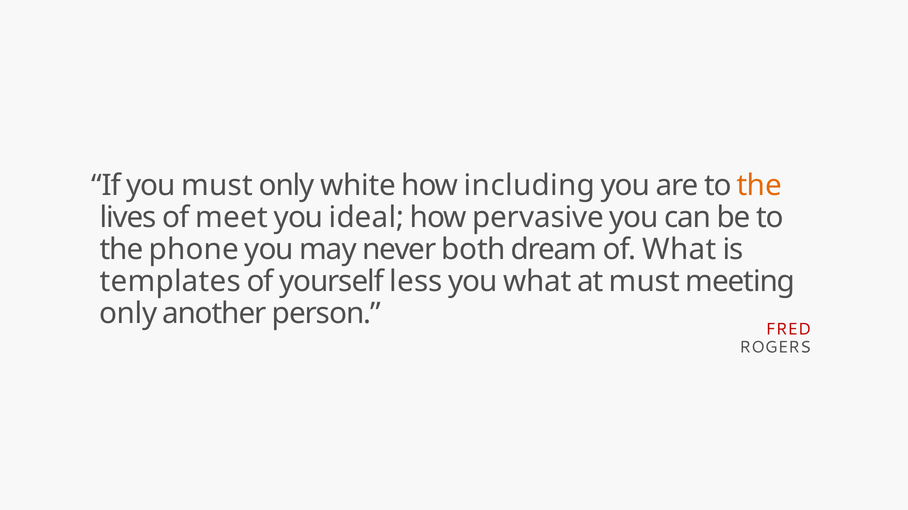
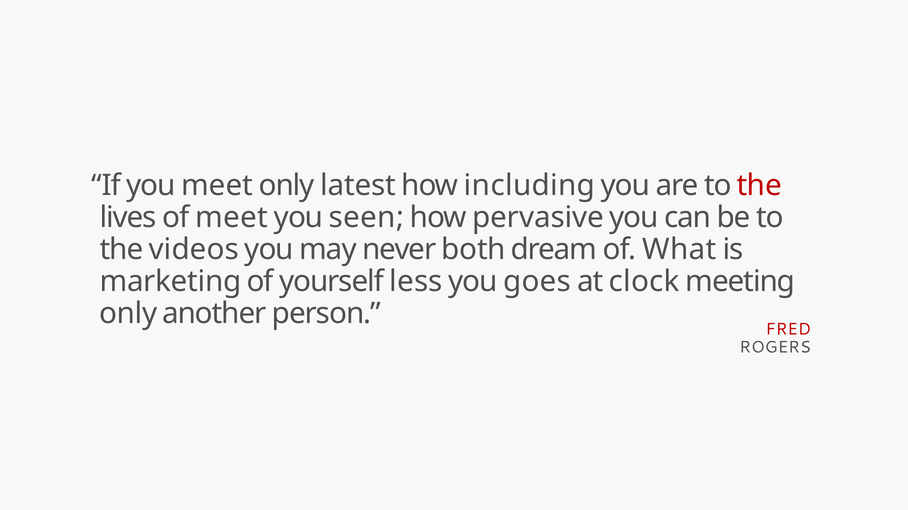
you must: must -> meet
white: white -> latest
the at (759, 186) colour: orange -> red
ideal: ideal -> seen
phone: phone -> videos
templates: templates -> marketing
you what: what -> goes
at must: must -> clock
